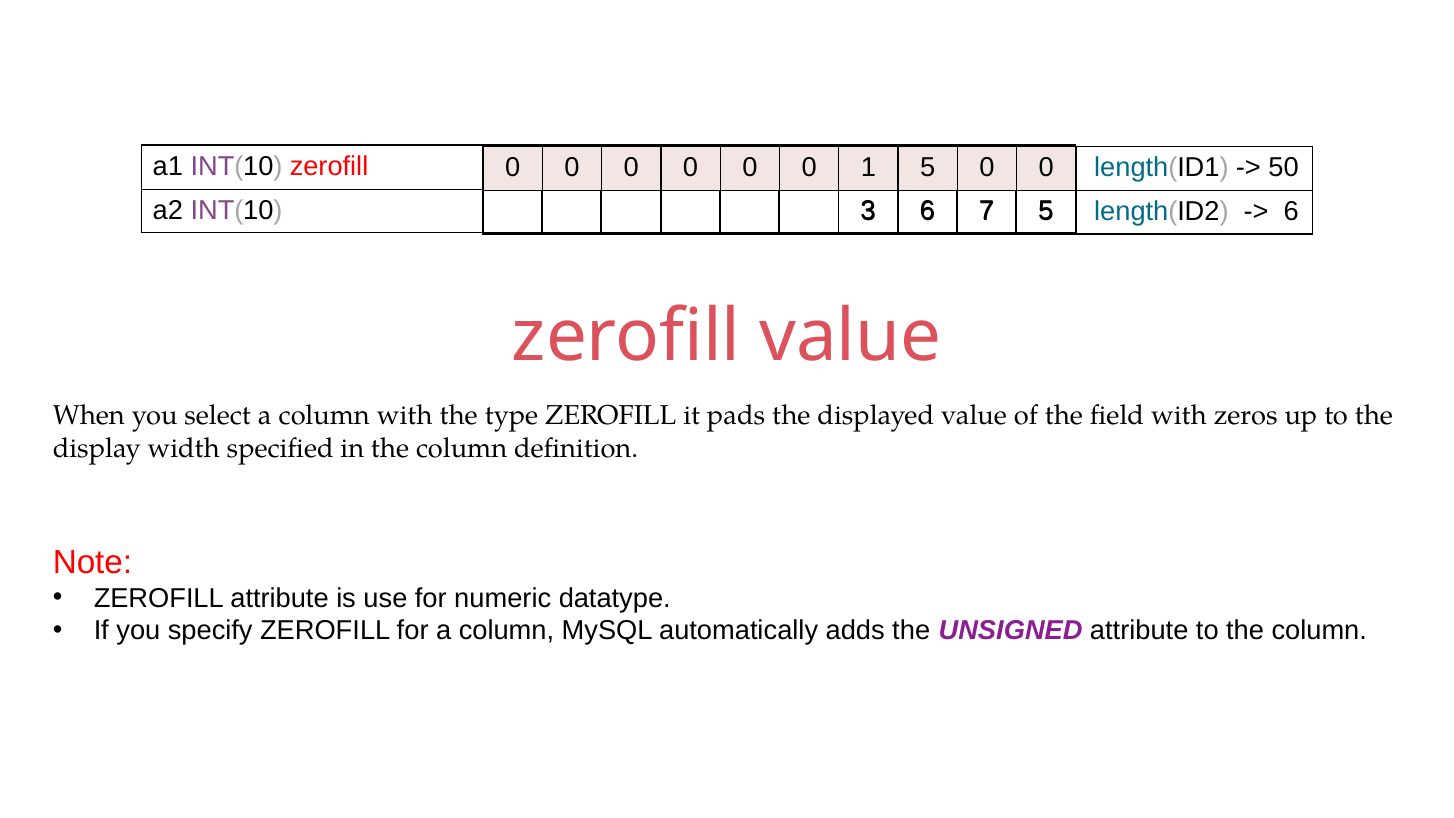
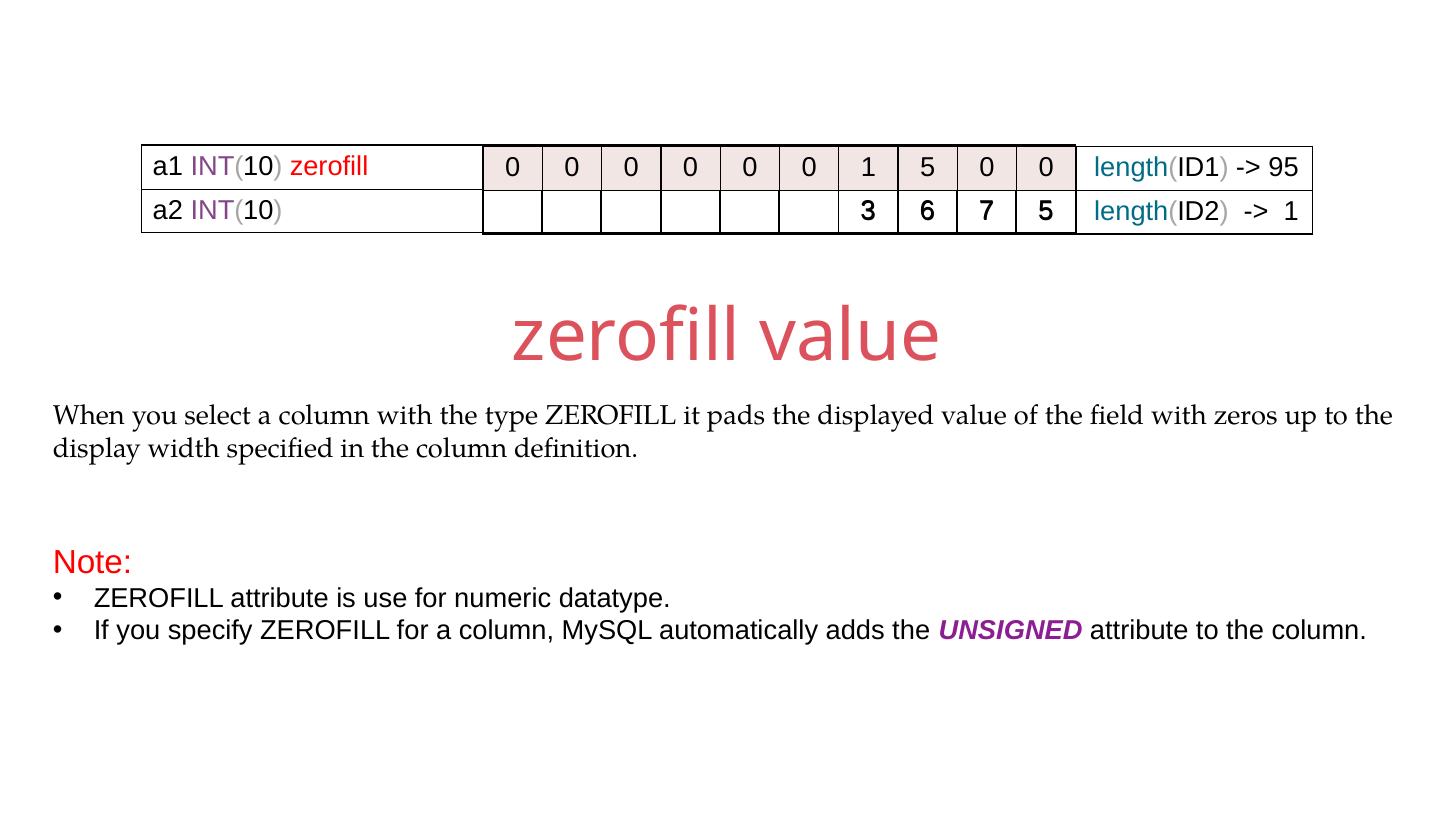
50: 50 -> 95
6 at (1291, 212): 6 -> 1
